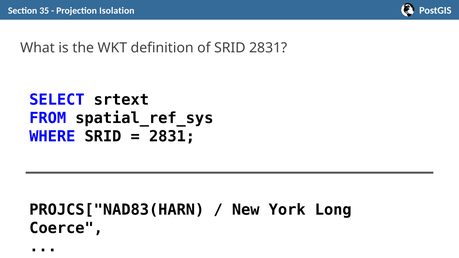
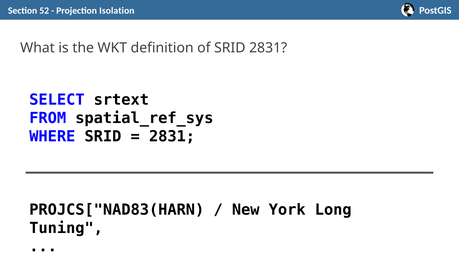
35: 35 -> 52
Coerce: Coerce -> Tuning
